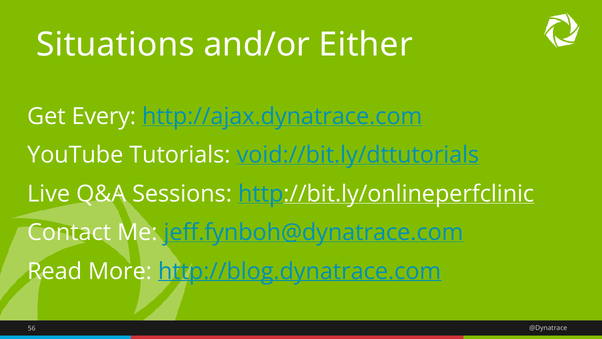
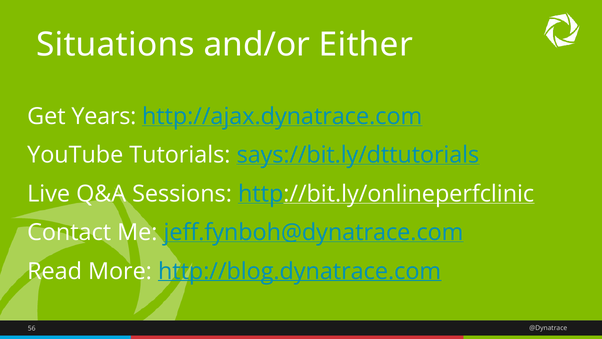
Every: Every -> Years
void://bit.ly/dttutorials: void://bit.ly/dttutorials -> says://bit.ly/dttutorials
